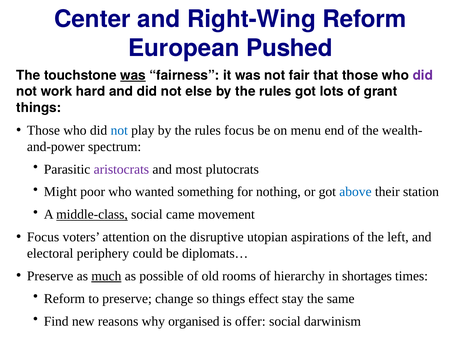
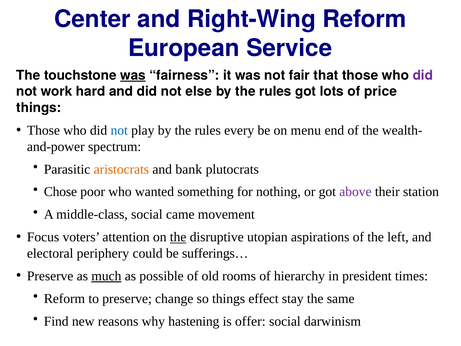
Pushed: Pushed -> Service
grant: grant -> price
rules focus: focus -> every
aristocrats colour: purple -> orange
most: most -> bank
Might: Might -> Chose
above colour: blue -> purple
middle-class underline: present -> none
the at (178, 237) underline: none -> present
diplomats…: diplomats… -> sufferings…
shortages: shortages -> president
organised: organised -> hastening
